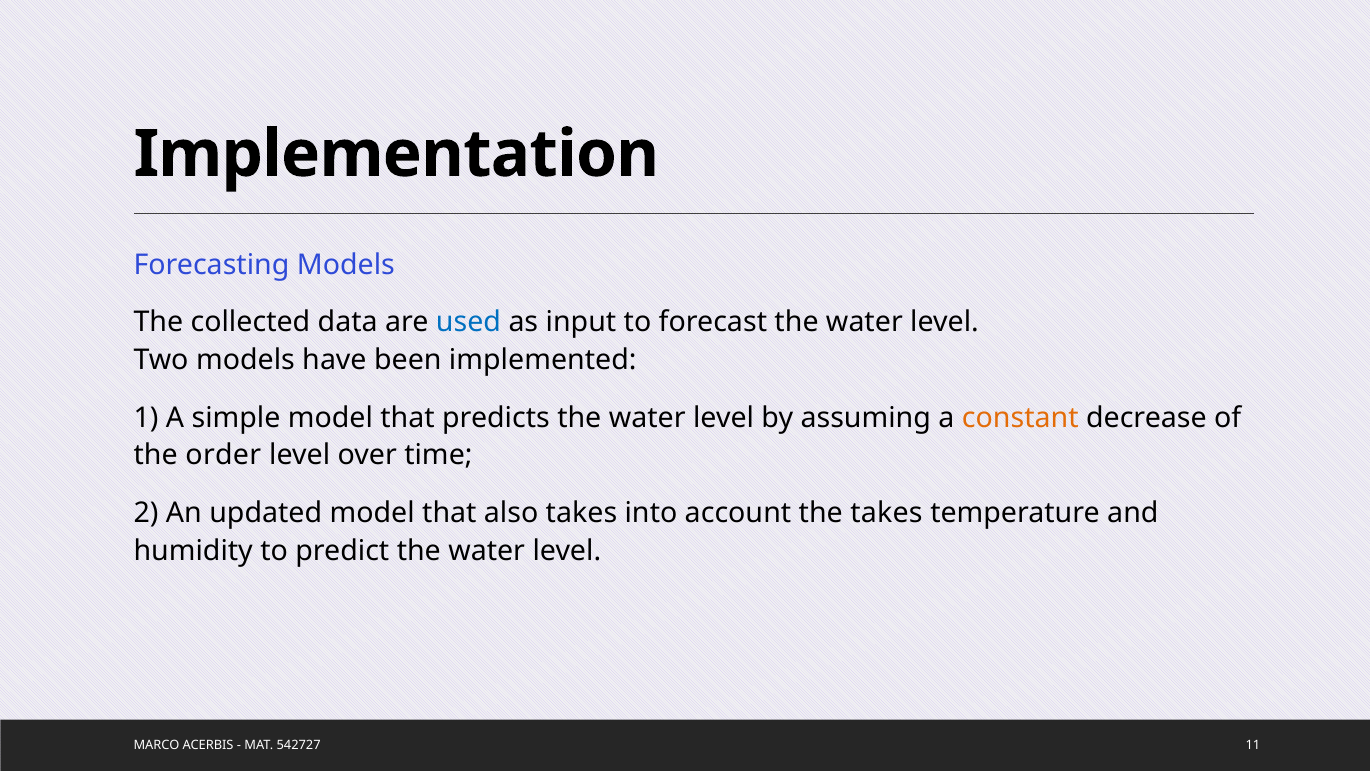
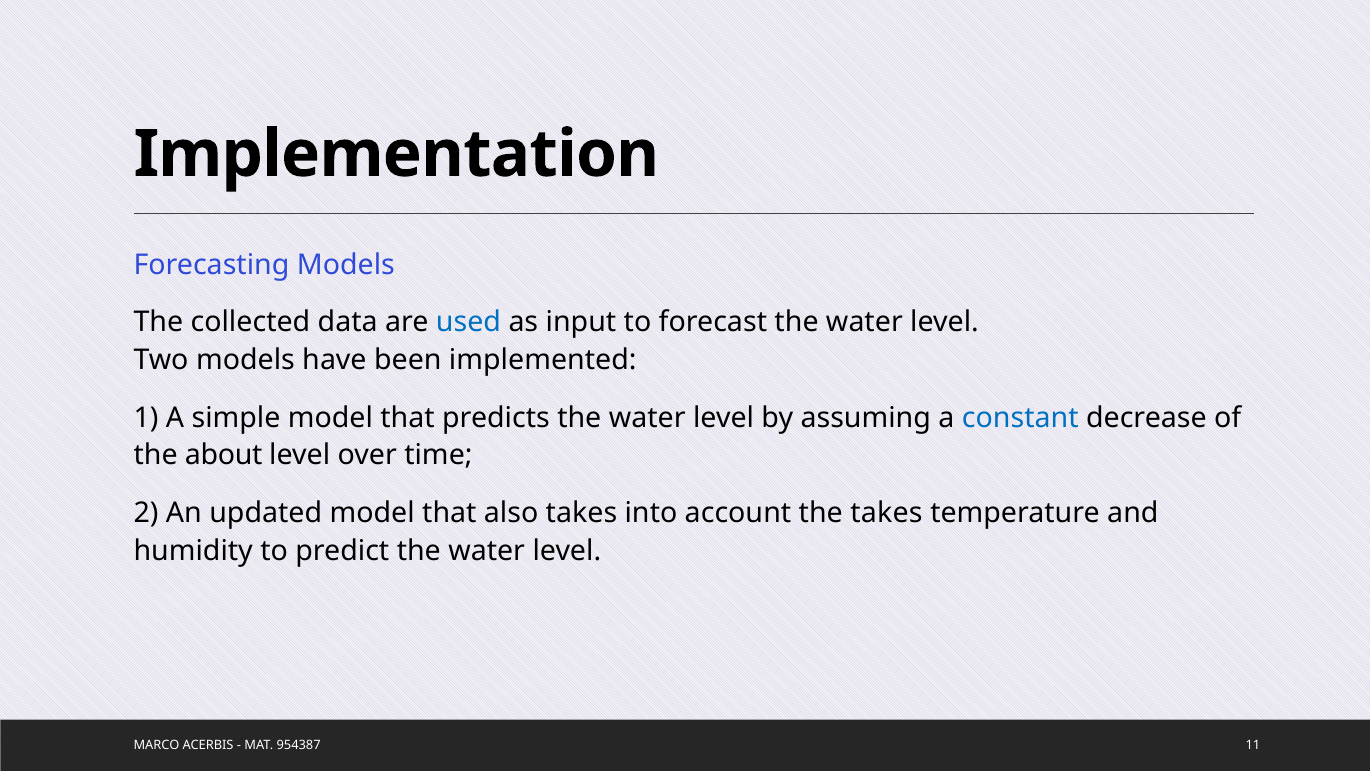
constant colour: orange -> blue
order: order -> about
542727: 542727 -> 954387
